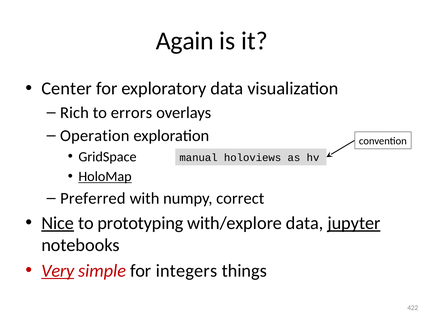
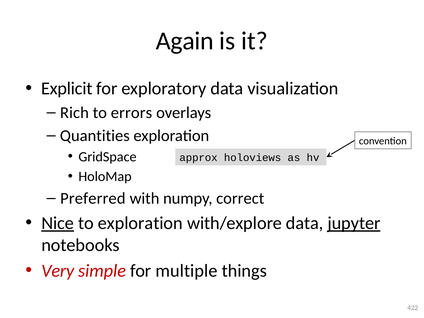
Center: Center -> Explicit
Operation: Operation -> Quantities
manual: manual -> approx
HoloMap underline: present -> none
to prototyping: prototyping -> exploration
Very underline: present -> none
integers: integers -> multiple
